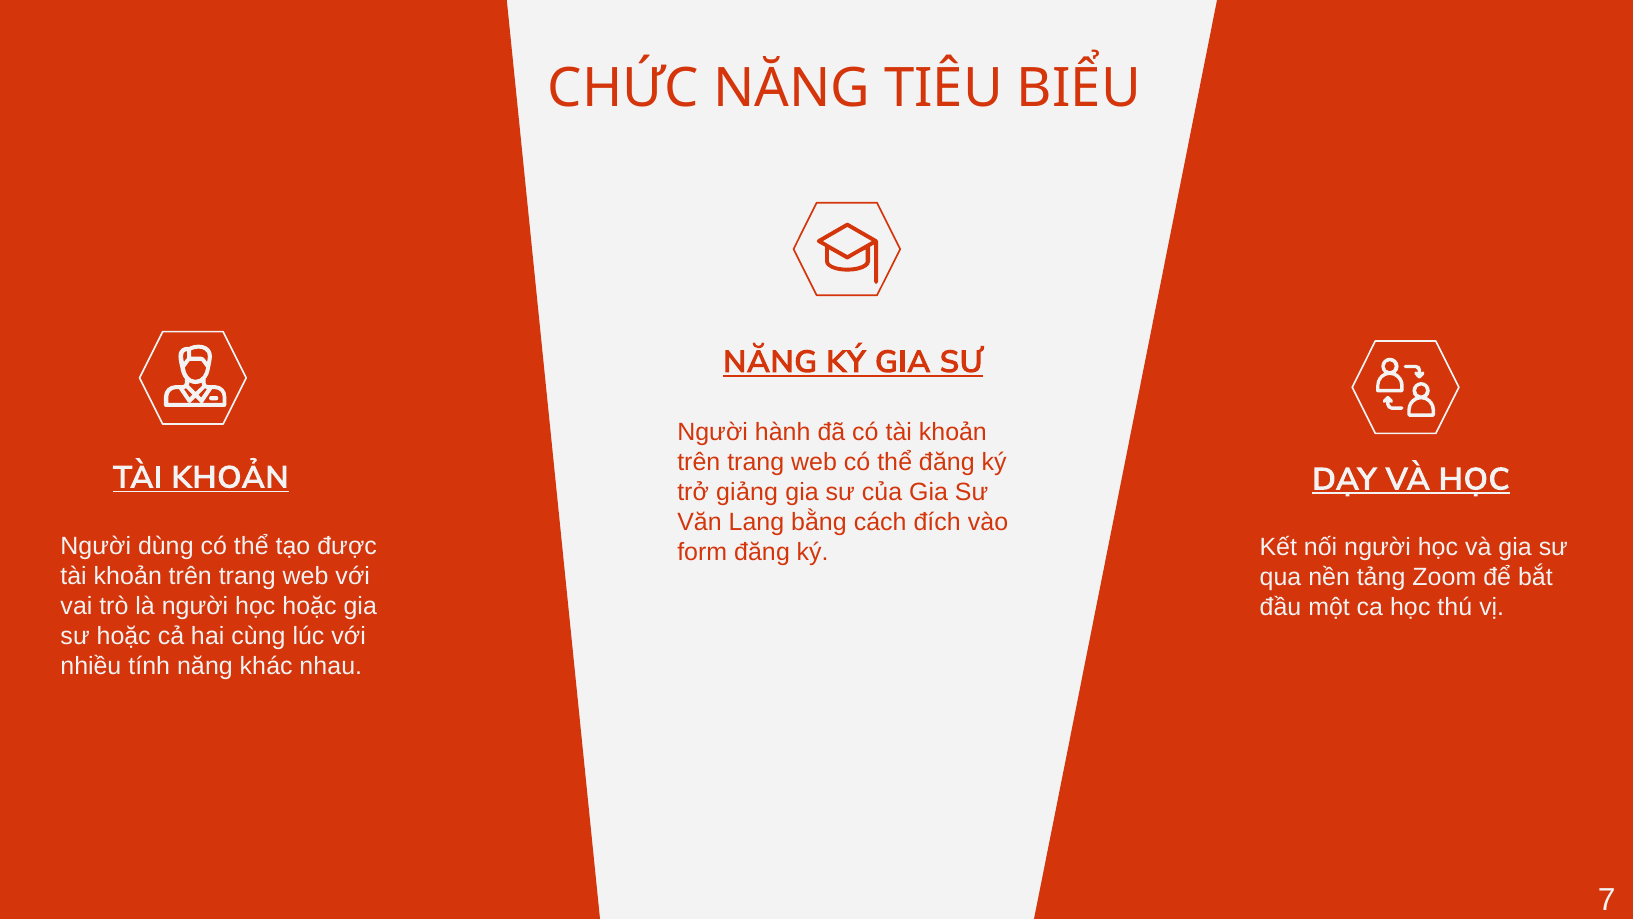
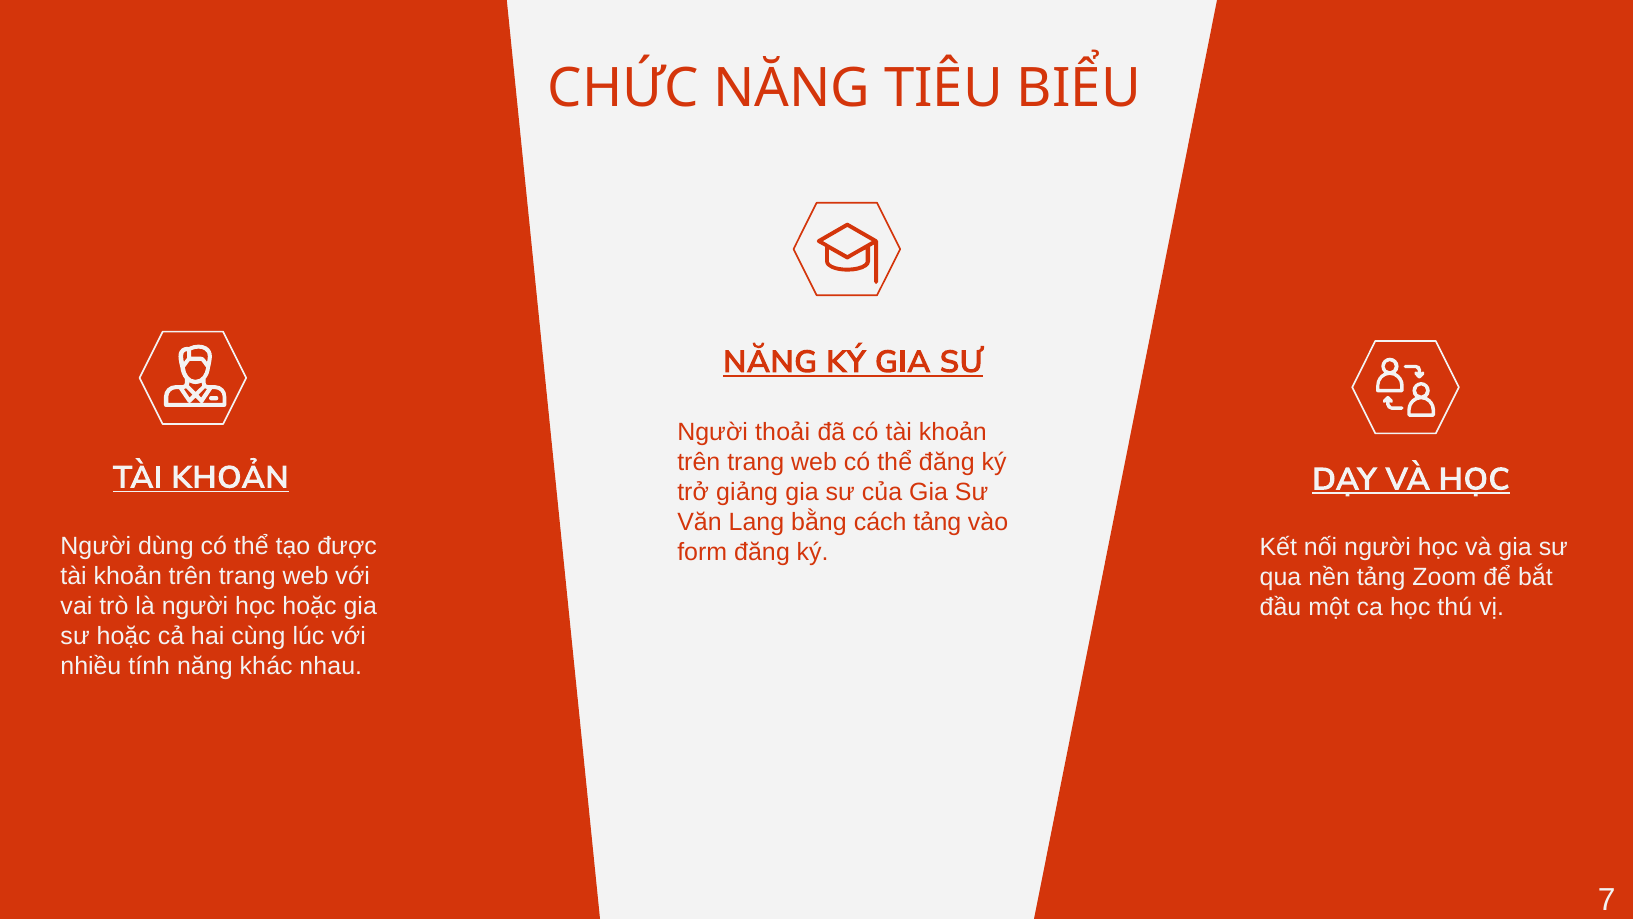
hành: hành -> thoải
cách đích: đích -> tảng
